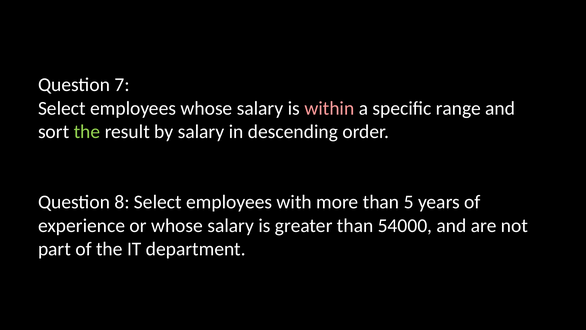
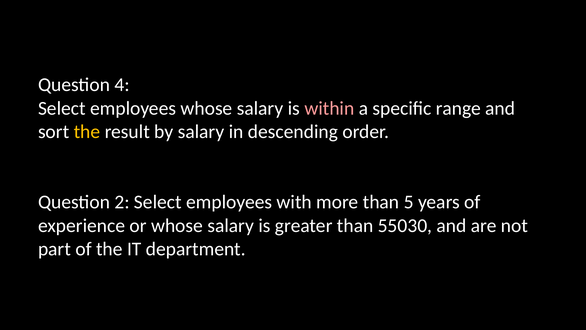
7: 7 -> 4
the at (87, 132) colour: light green -> yellow
8: 8 -> 2
54000: 54000 -> 55030
